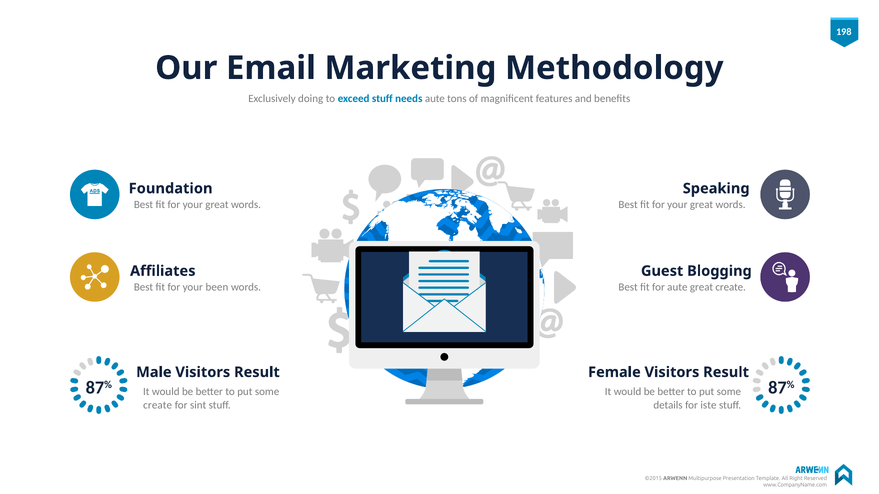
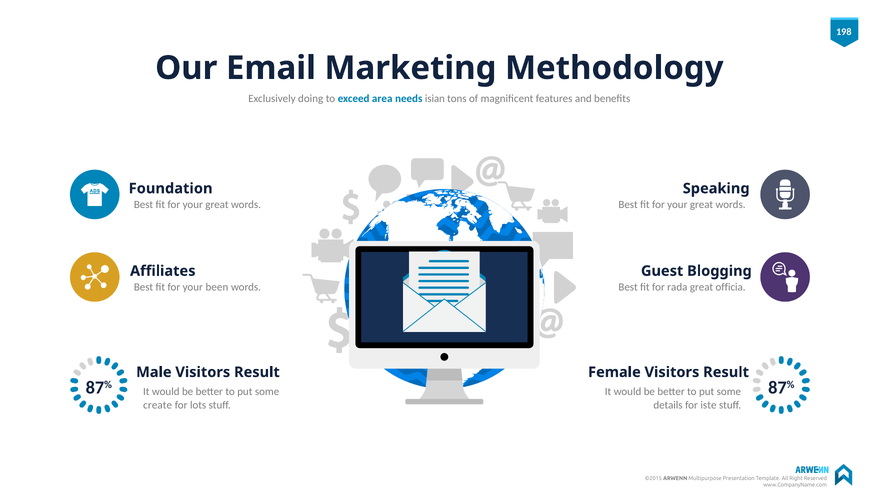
exceed stuff: stuff -> area
needs aute: aute -> isian
for aute: aute -> rada
great create: create -> officia
sint: sint -> lots
